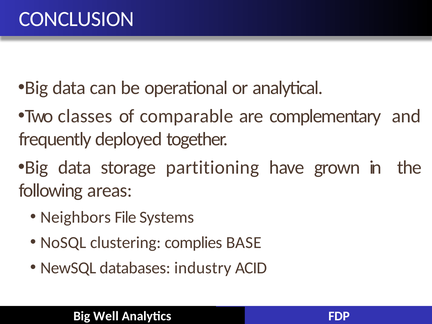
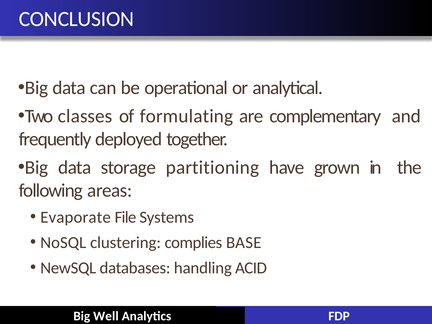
comparable: comparable -> formulating
Neighbors: Neighbors -> Evaporate
industry: industry -> handling
